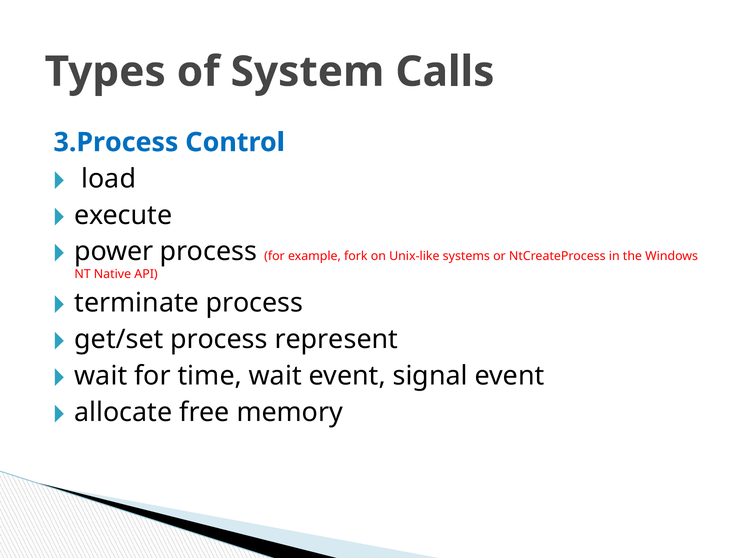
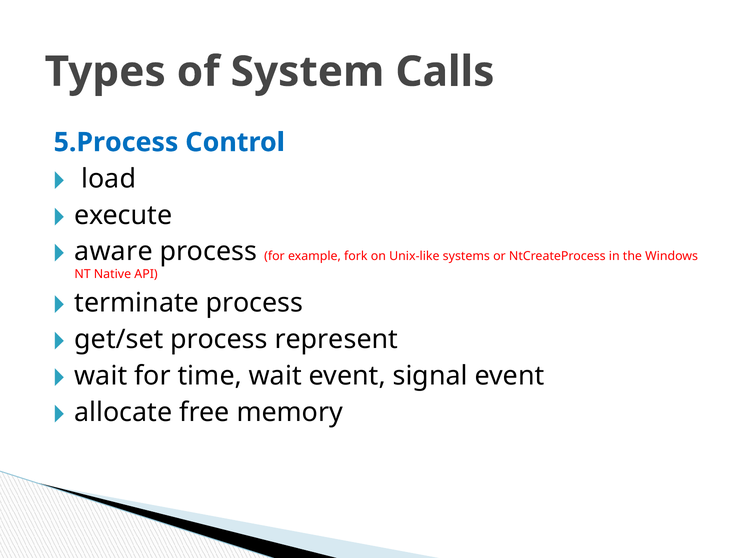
3.Process: 3.Process -> 5.Process
power: power -> aware
